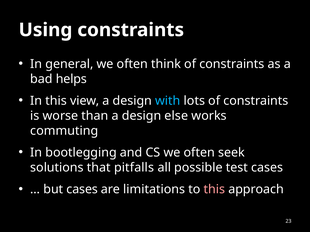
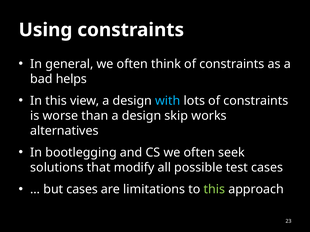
else: else -> skip
commuting: commuting -> alternatives
pitfalls: pitfalls -> modify
this at (214, 190) colour: pink -> light green
